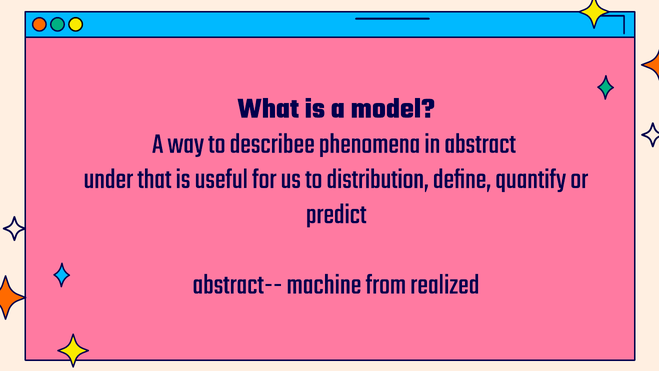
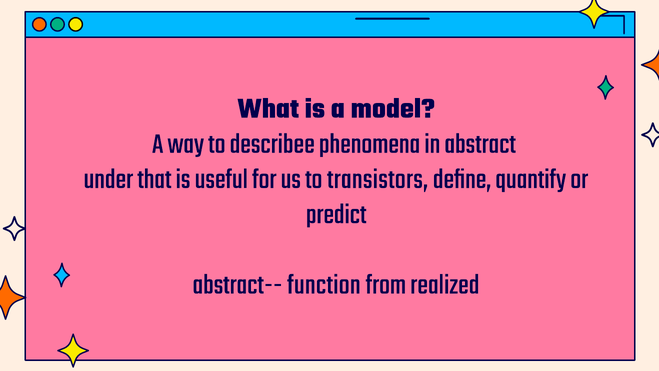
distribution: distribution -> transistors
machine: machine -> function
